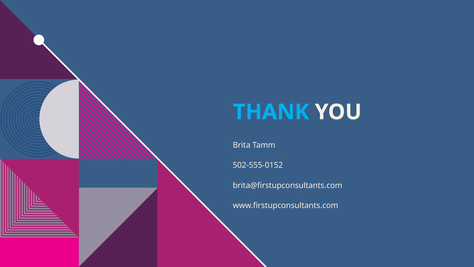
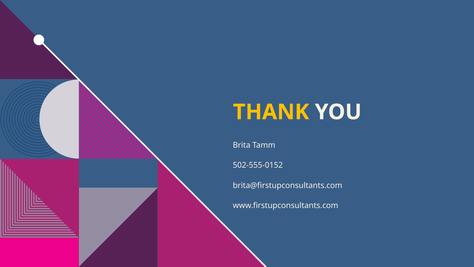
THANK colour: light blue -> yellow
